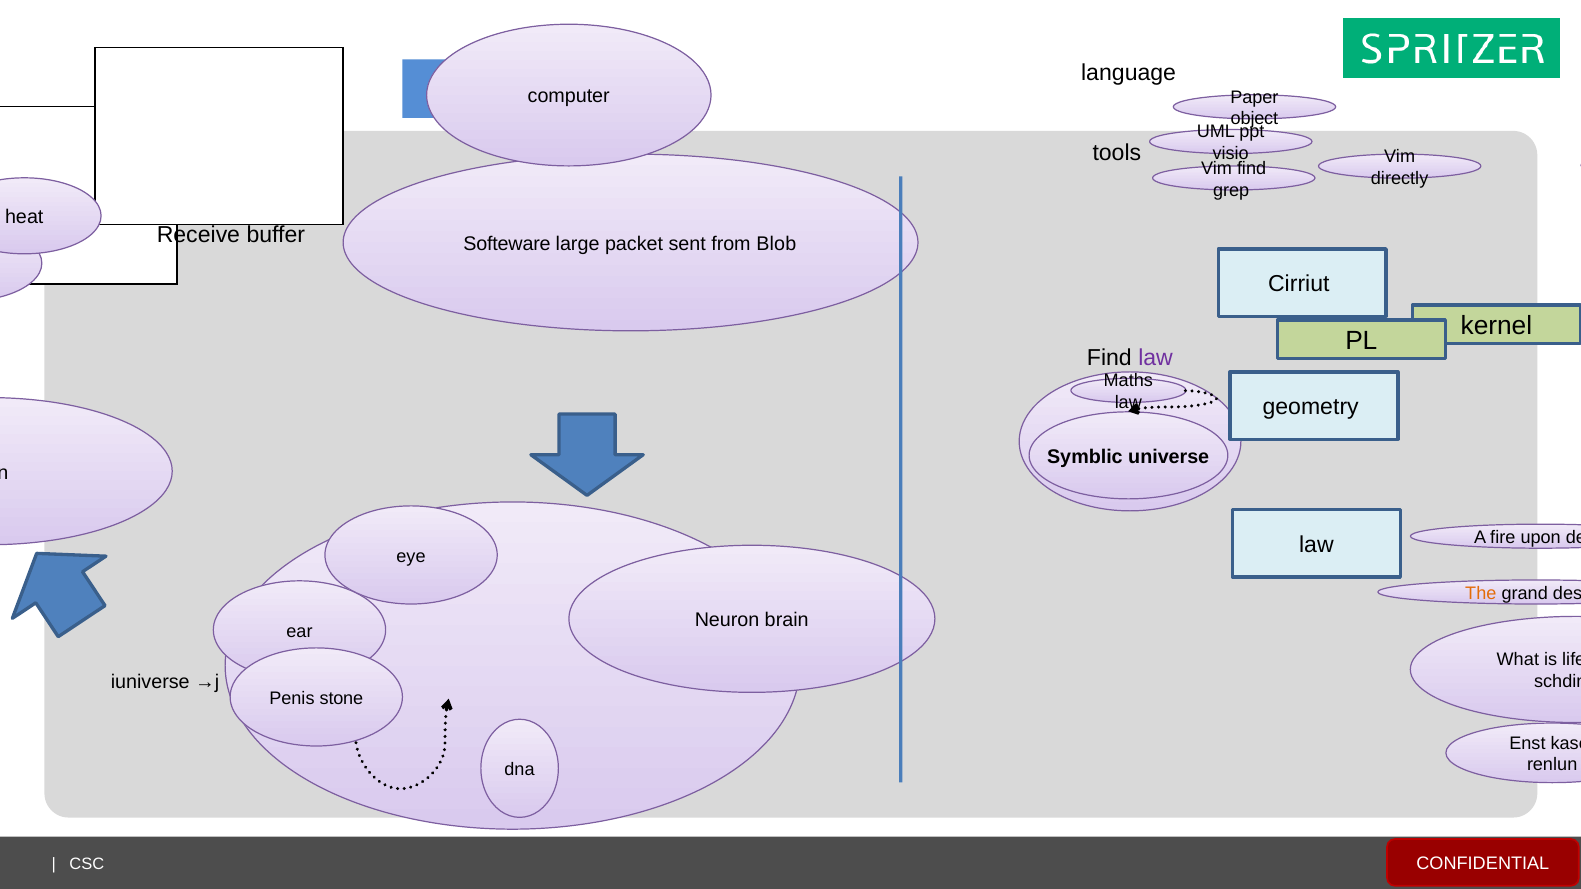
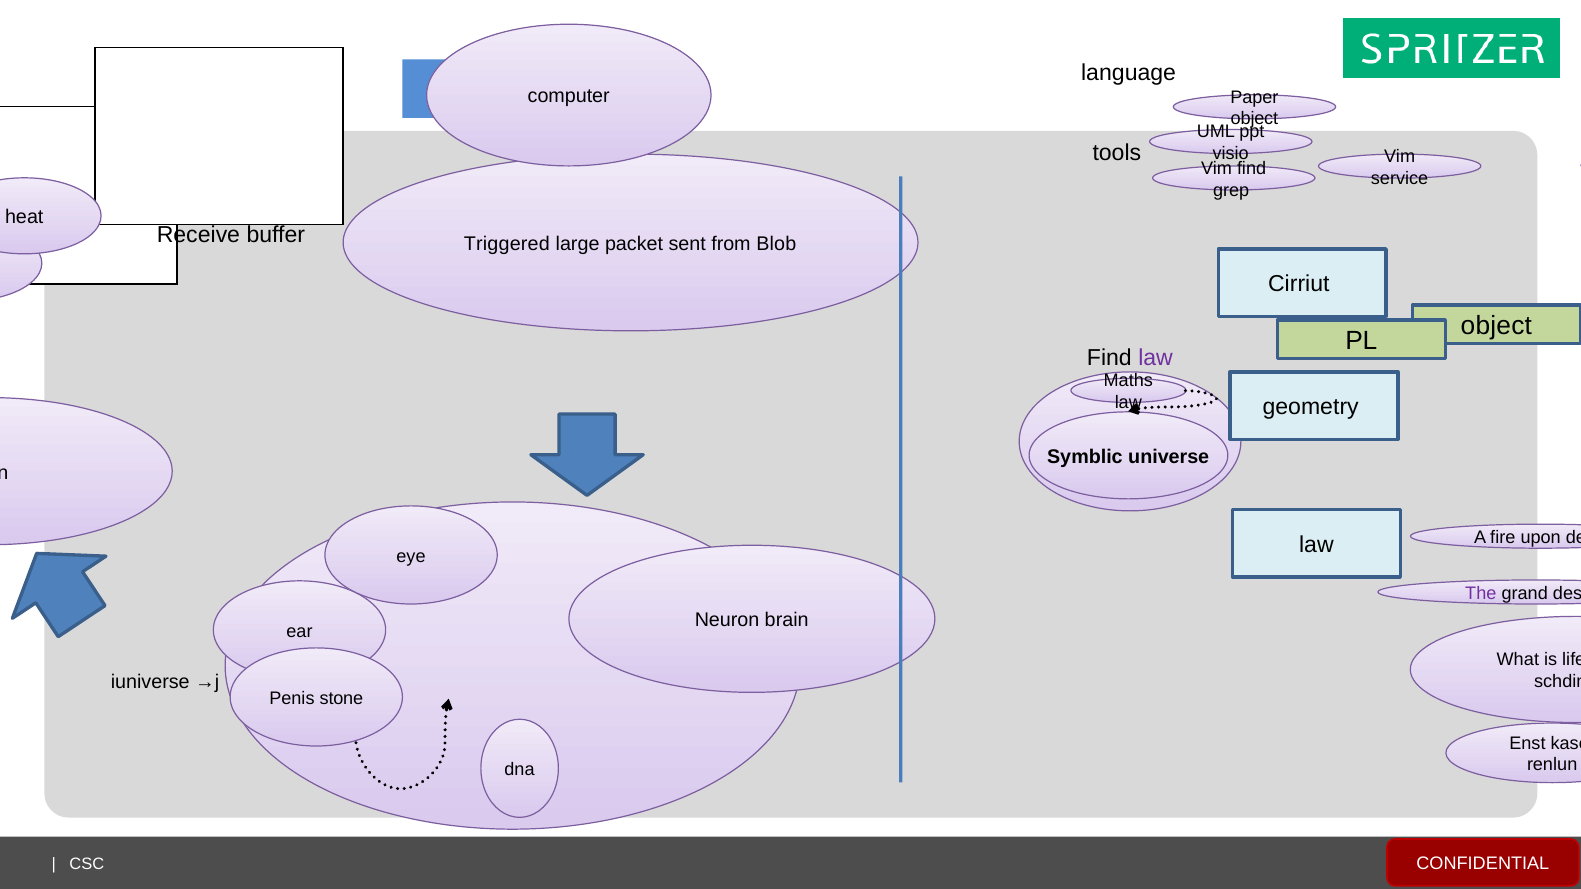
directly: directly -> service
Softeware: Softeware -> Triggered
kernel at (1496, 326): kernel -> object
The colour: orange -> purple
